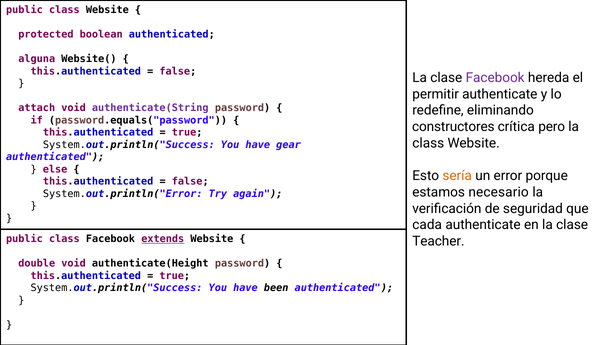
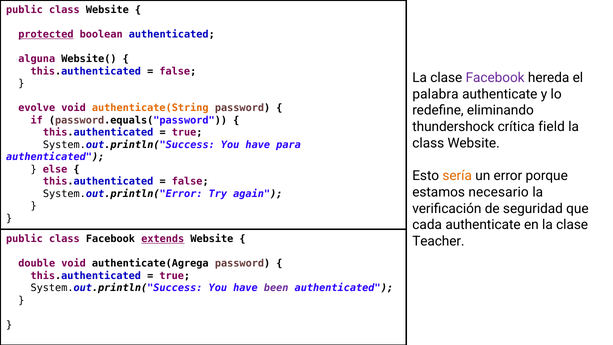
protected underline: none -> present
permitir: permitir -> palabra
attach: attach -> evolve
authenticate(String colour: purple -> orange
constructores: constructores -> thundershock
pero: pero -> field
gear: gear -> para
authenticate(Height: authenticate(Height -> authenticate(Agrega
been colour: black -> purple
